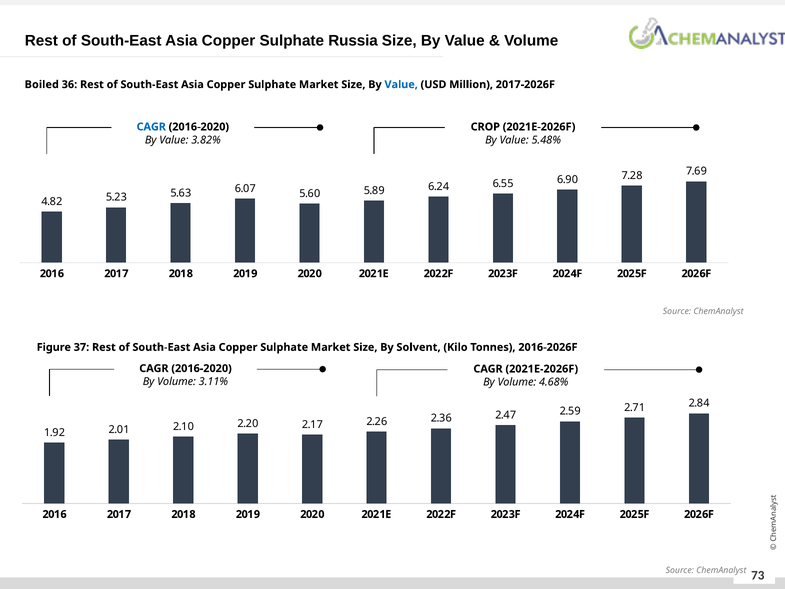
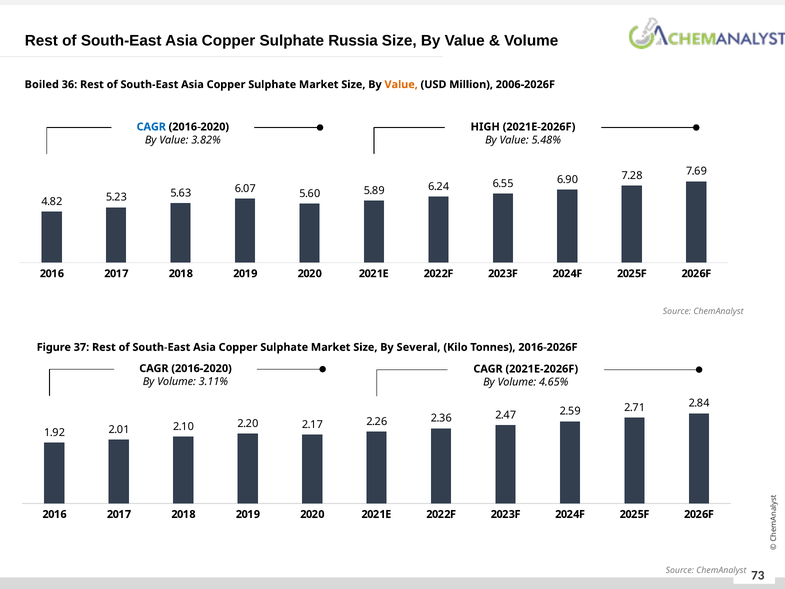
Value at (401, 84) colour: blue -> orange
2017-2026F: 2017-2026F -> 2006-2026F
CROP: CROP -> HIGH
Solvent: Solvent -> Several
4.68%: 4.68% -> 4.65%
